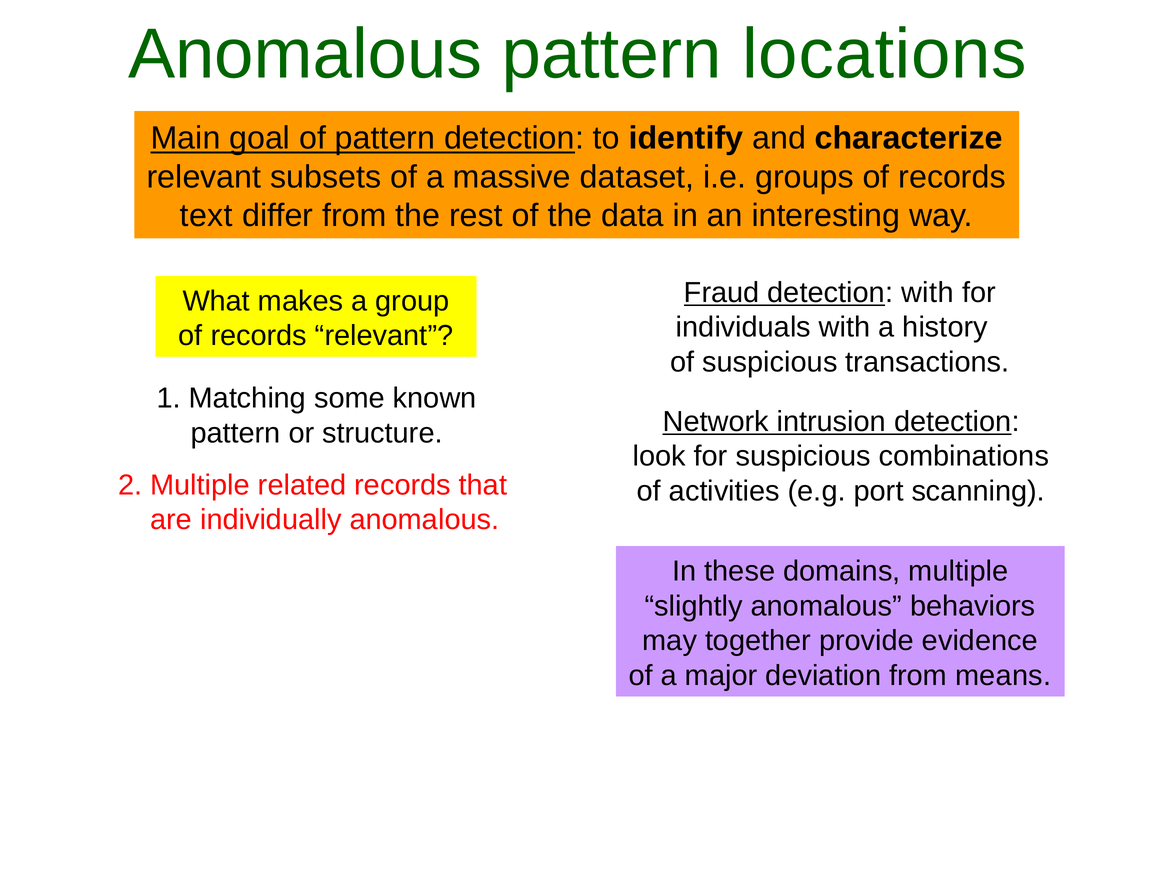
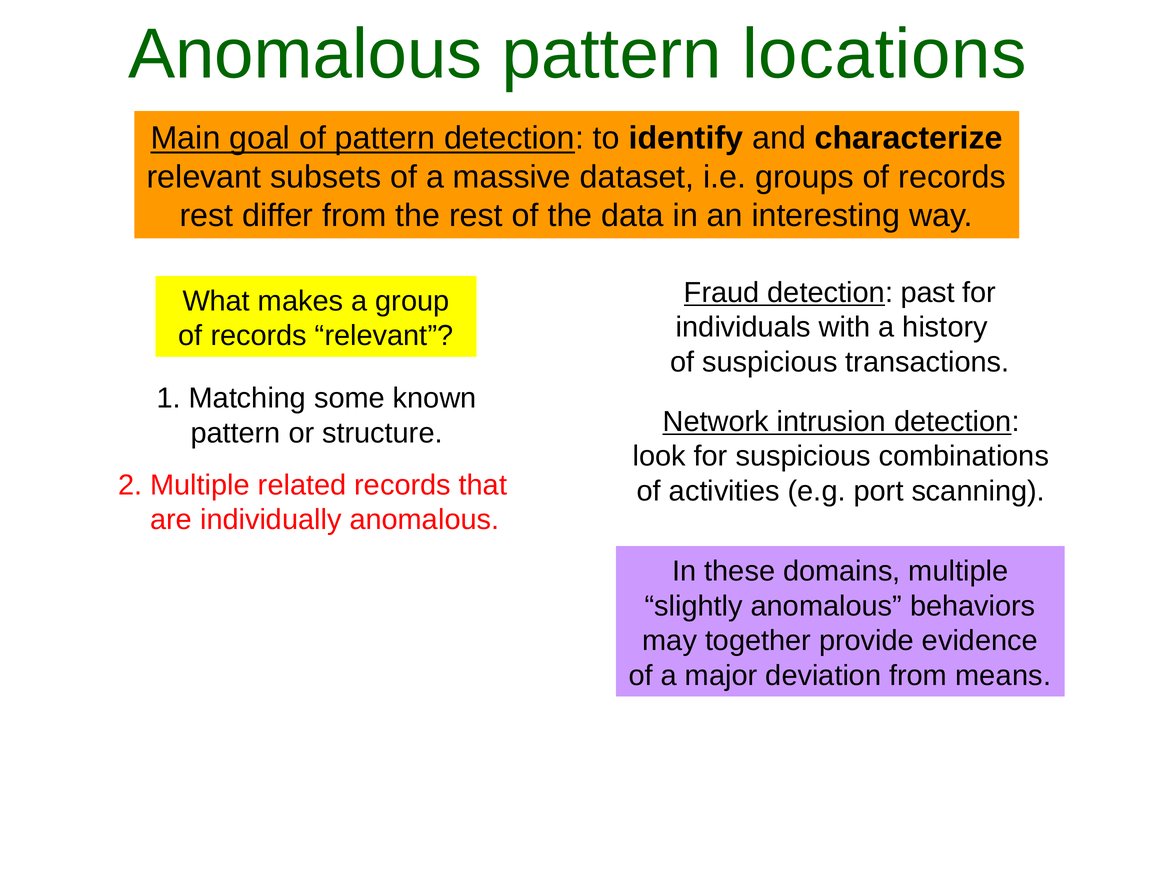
text at (206, 215): text -> rest
detection with: with -> past
